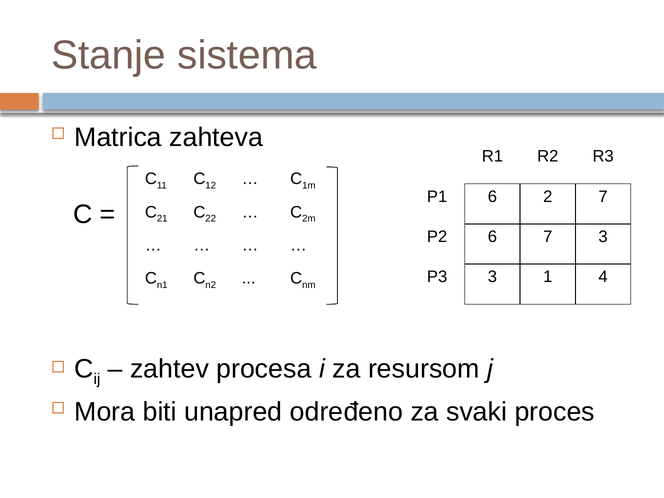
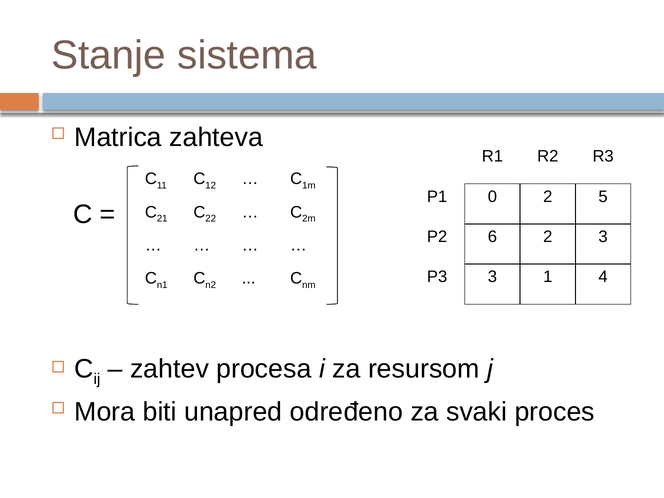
P1 6: 6 -> 0
2 7: 7 -> 5
6 7: 7 -> 2
